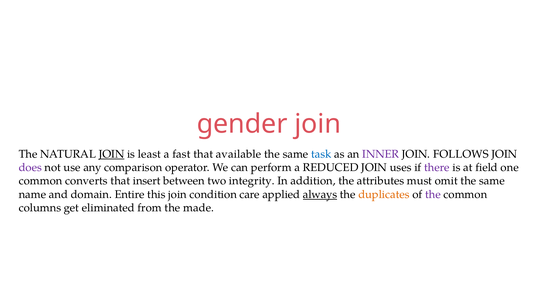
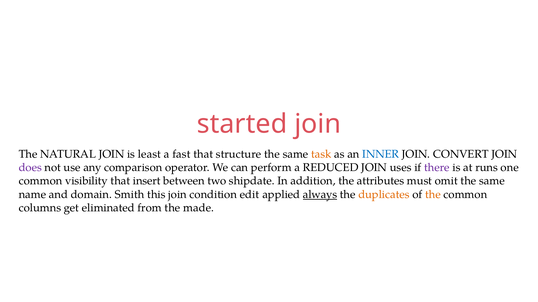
gender: gender -> started
JOIN at (112, 154) underline: present -> none
available: available -> structure
task colour: blue -> orange
INNER colour: purple -> blue
FOLLOWS: FOLLOWS -> CONVERT
field: field -> runs
converts: converts -> visibility
integrity: integrity -> shipdate
Entire: Entire -> Smith
care: care -> edit
the at (433, 195) colour: purple -> orange
